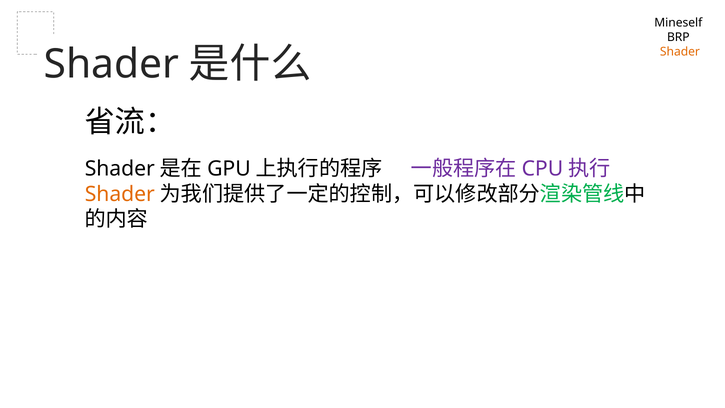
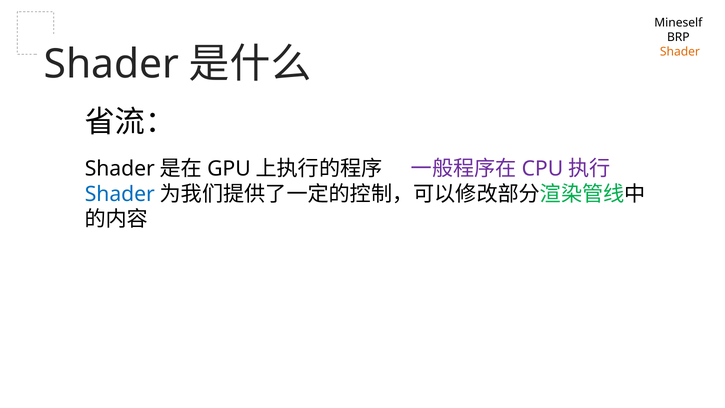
Shader at (120, 194) colour: orange -> blue
